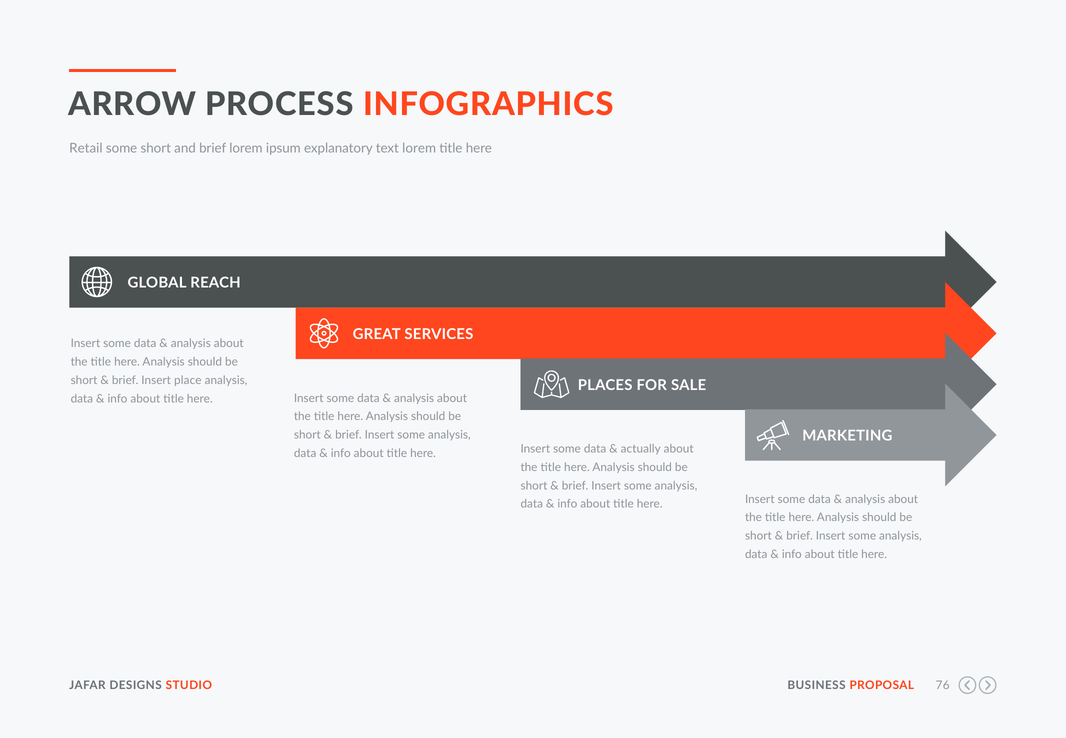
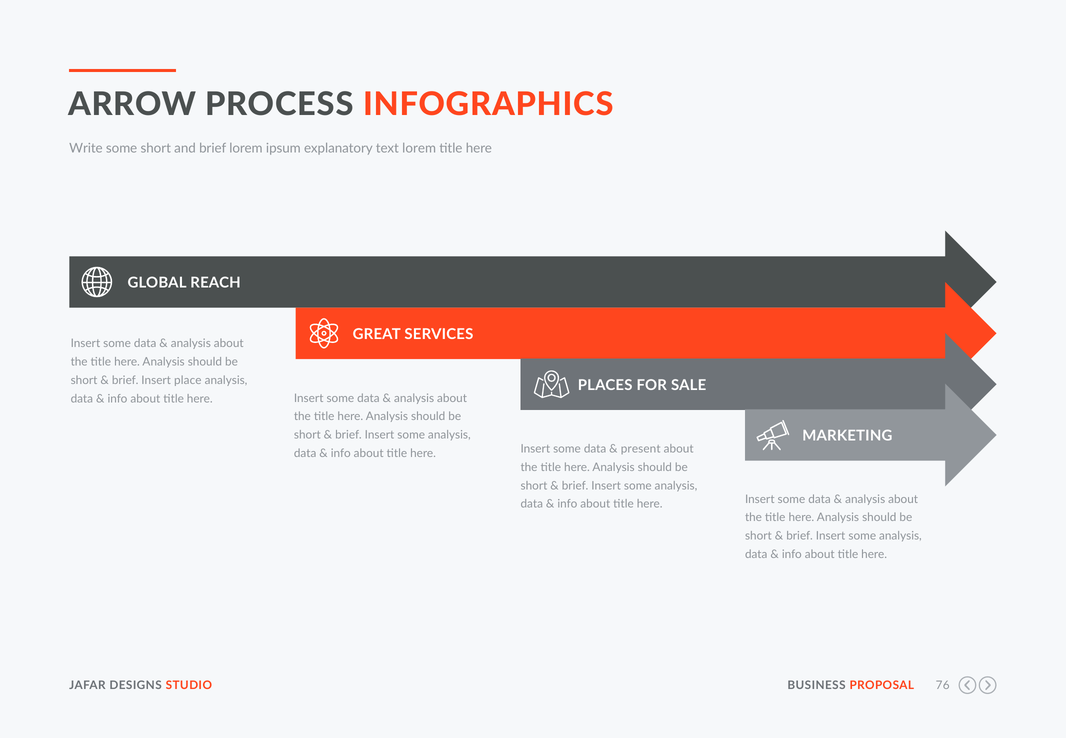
Retail: Retail -> Write
actually: actually -> present
